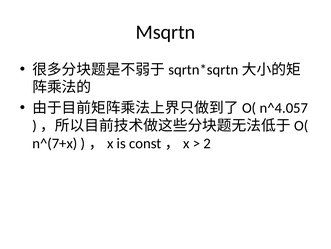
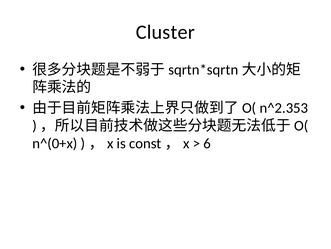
Msqrtn: Msqrtn -> Cluster
n^4.057: n^4.057 -> n^2.353
n^(7+x: n^(7+x -> n^(0+x
2: 2 -> 6
